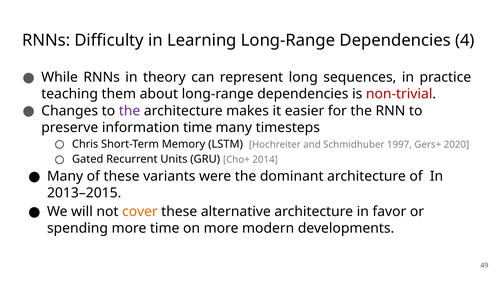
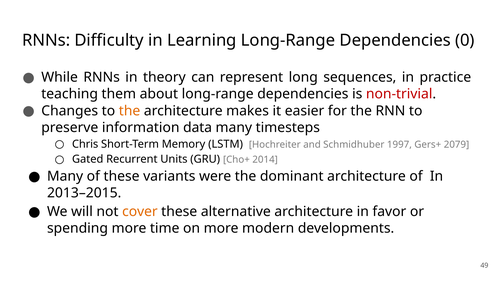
4: 4 -> 0
the at (130, 111) colour: purple -> orange
information time: time -> data
2020: 2020 -> 2079
